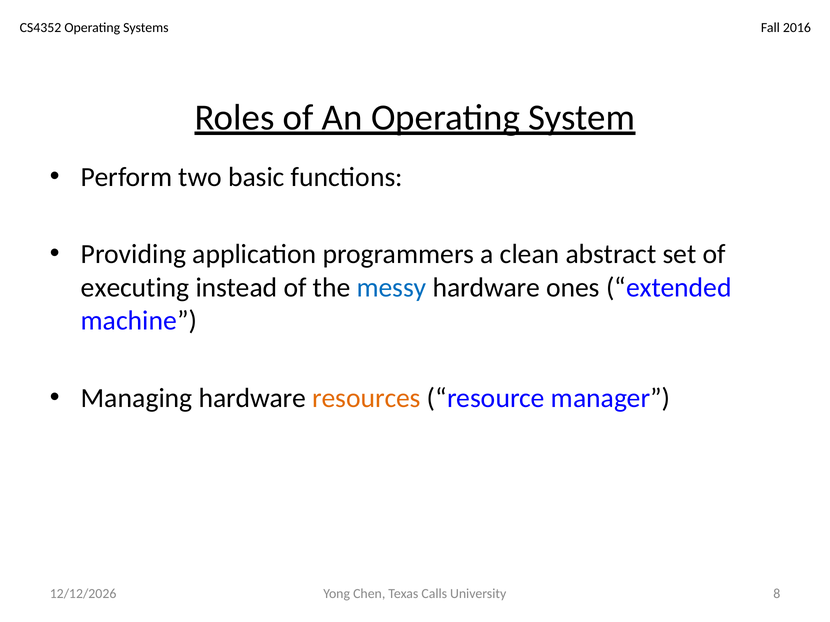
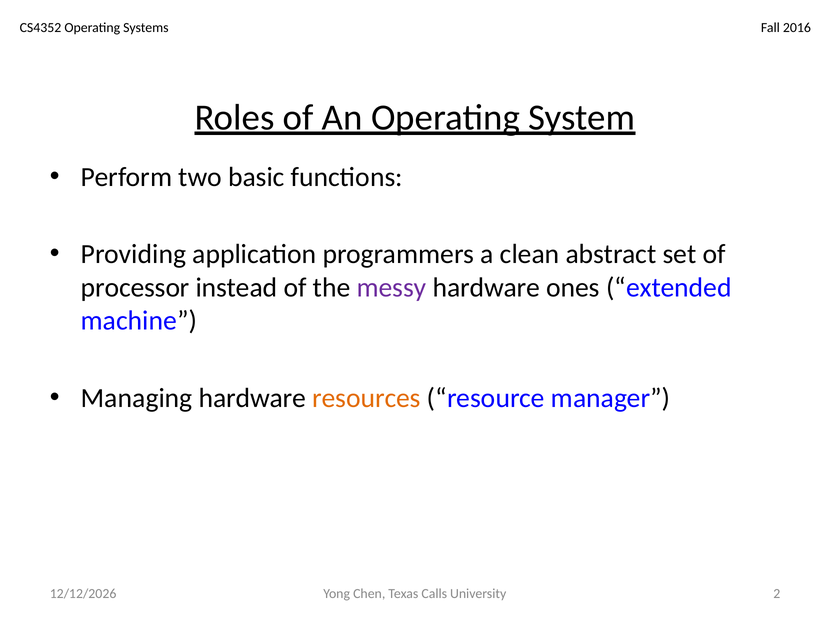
executing: executing -> processor
messy colour: blue -> purple
8: 8 -> 2
